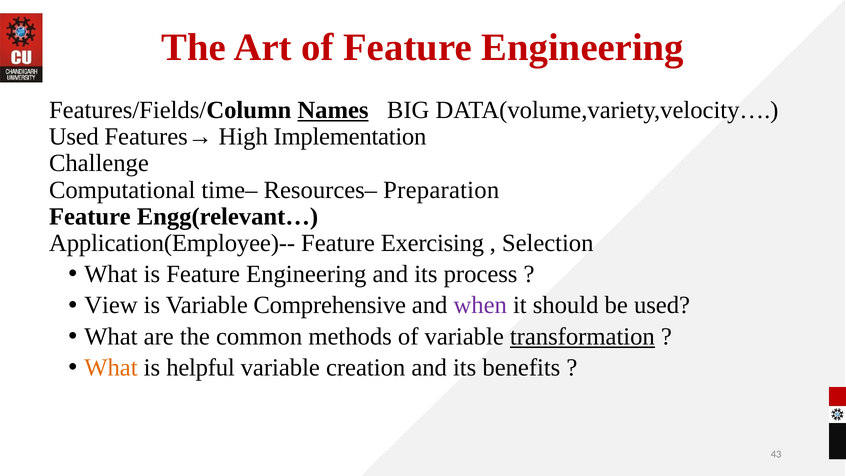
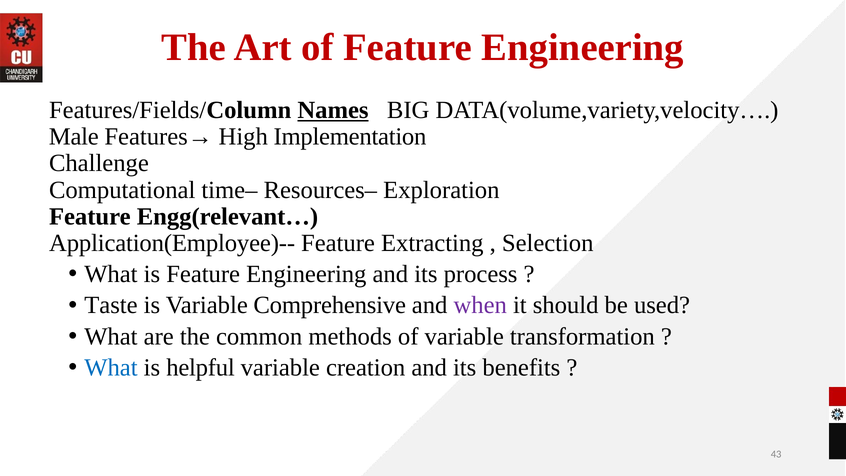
Used at (74, 137): Used -> Male
Preparation: Preparation -> Exploration
Exercising: Exercising -> Extracting
View: View -> Taste
transformation underline: present -> none
What at (111, 367) colour: orange -> blue
